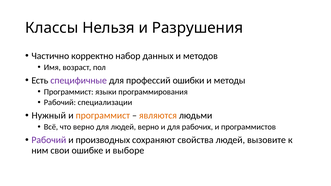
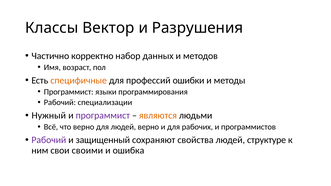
Нельзя: Нельзя -> Вектор
специфичные colour: purple -> orange
программист at (103, 116) colour: orange -> purple
производных: производных -> защищенный
вызовите: вызовите -> структуре
ошибке: ошибке -> своими
выборе: выборе -> ошибка
